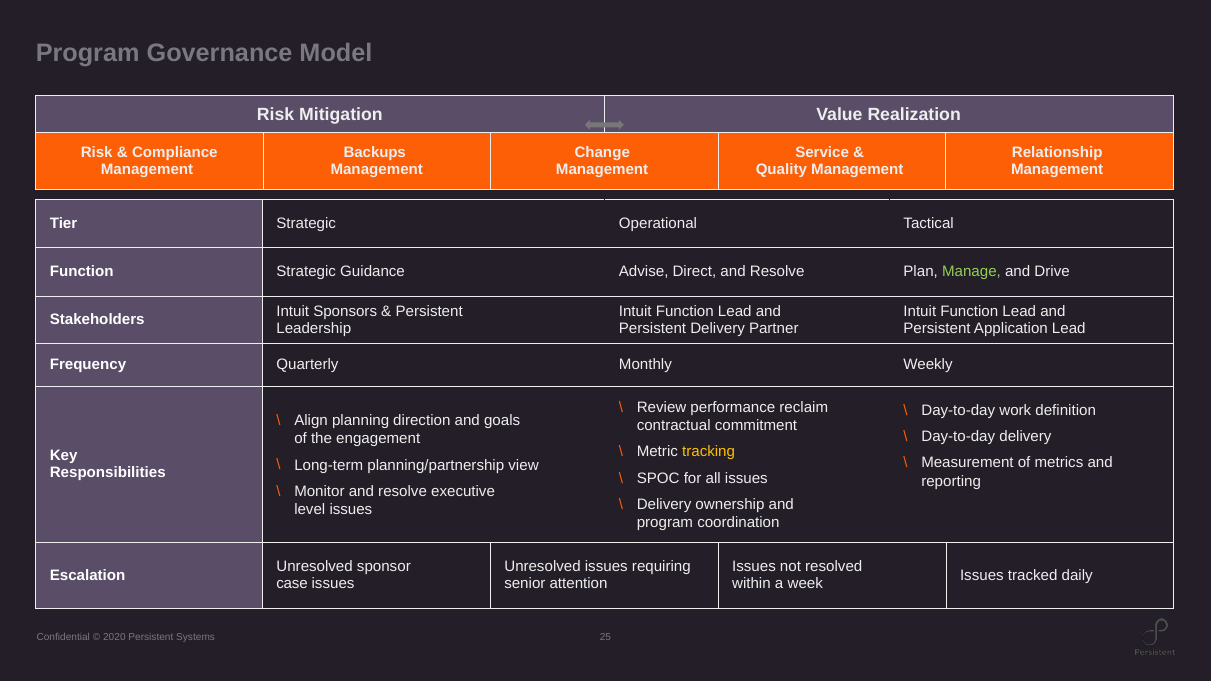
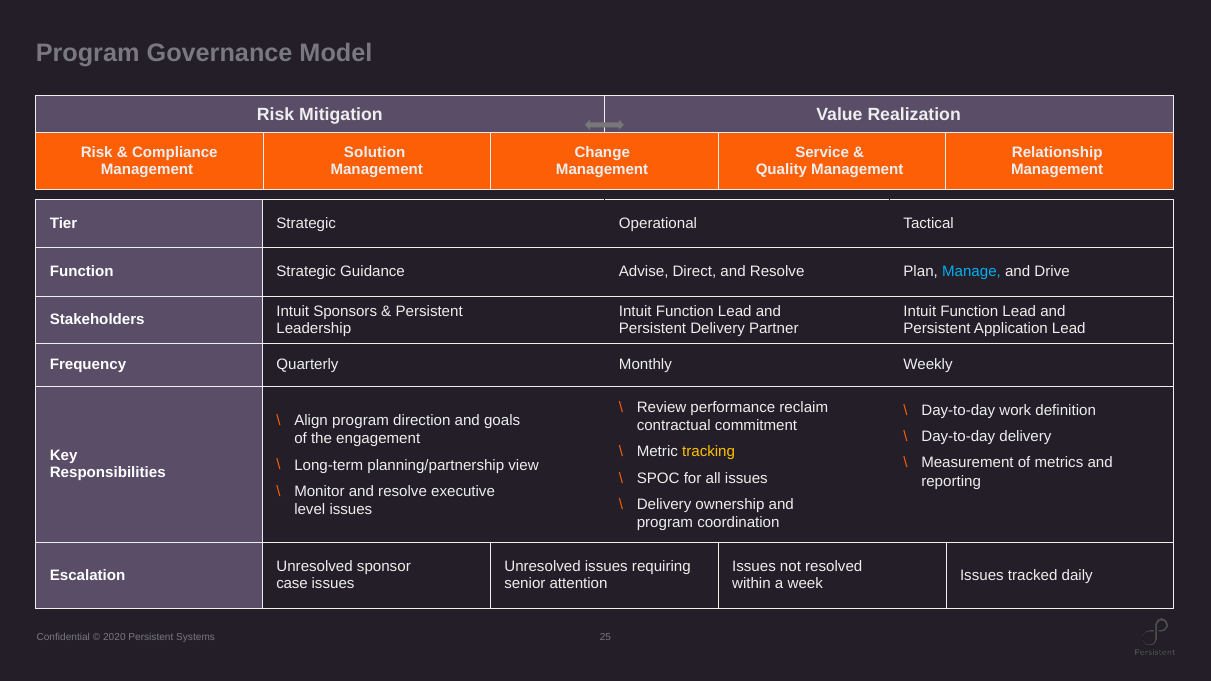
Backups: Backups -> Solution
Manage colour: light green -> light blue
Align planning: planning -> program
